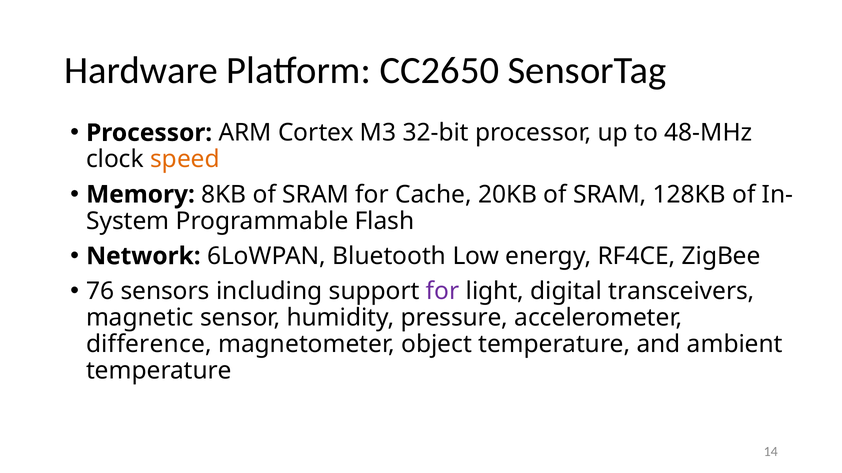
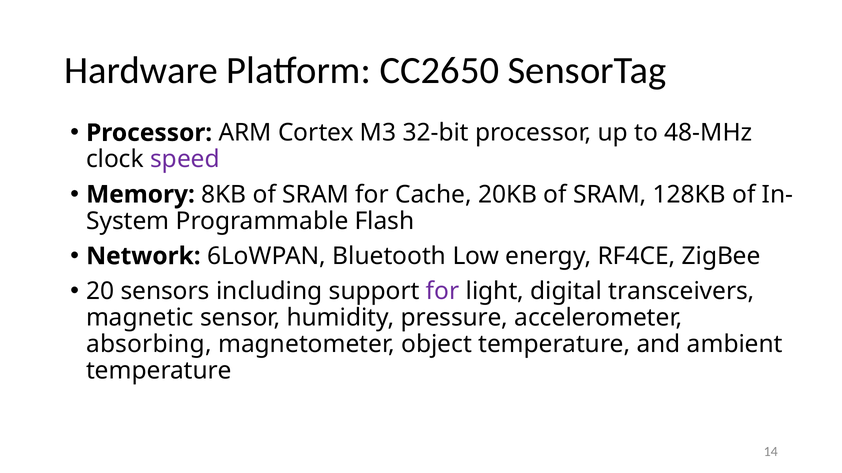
speed colour: orange -> purple
76: 76 -> 20
difference: difference -> absorbing
